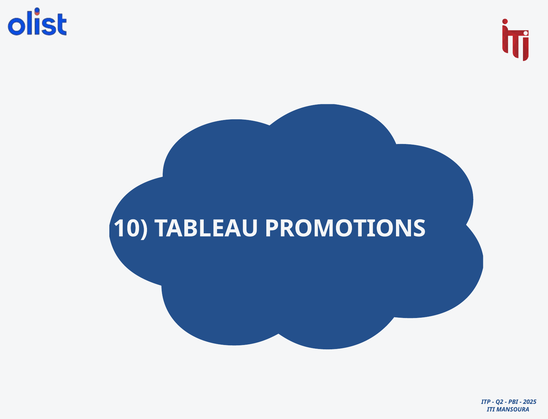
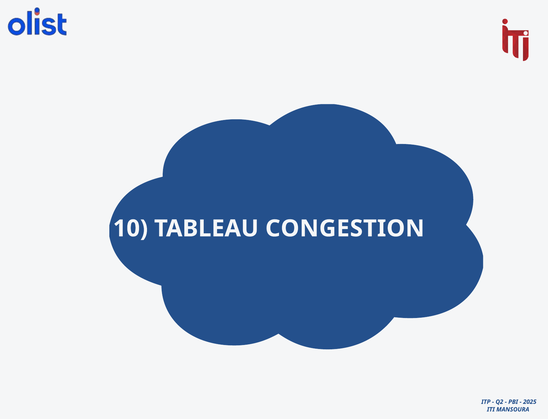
PROMOTIONS: PROMOTIONS -> CONGESTION
